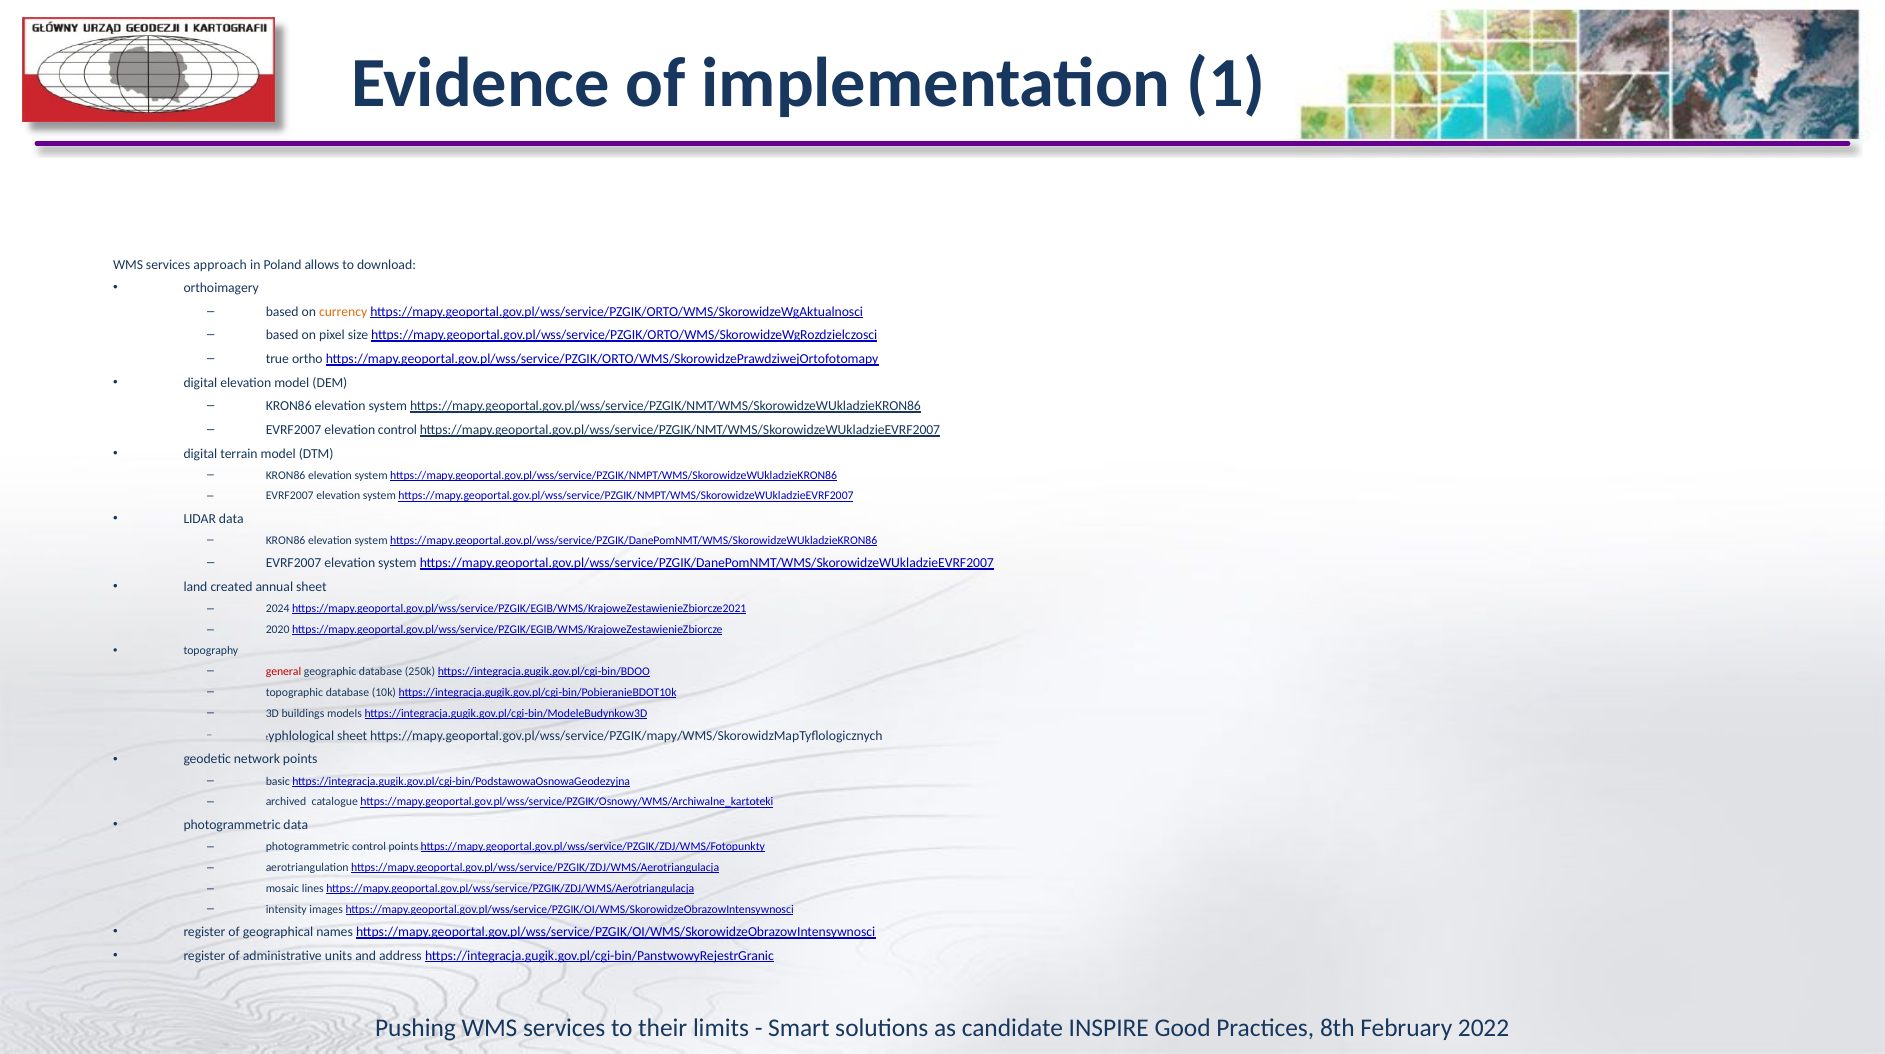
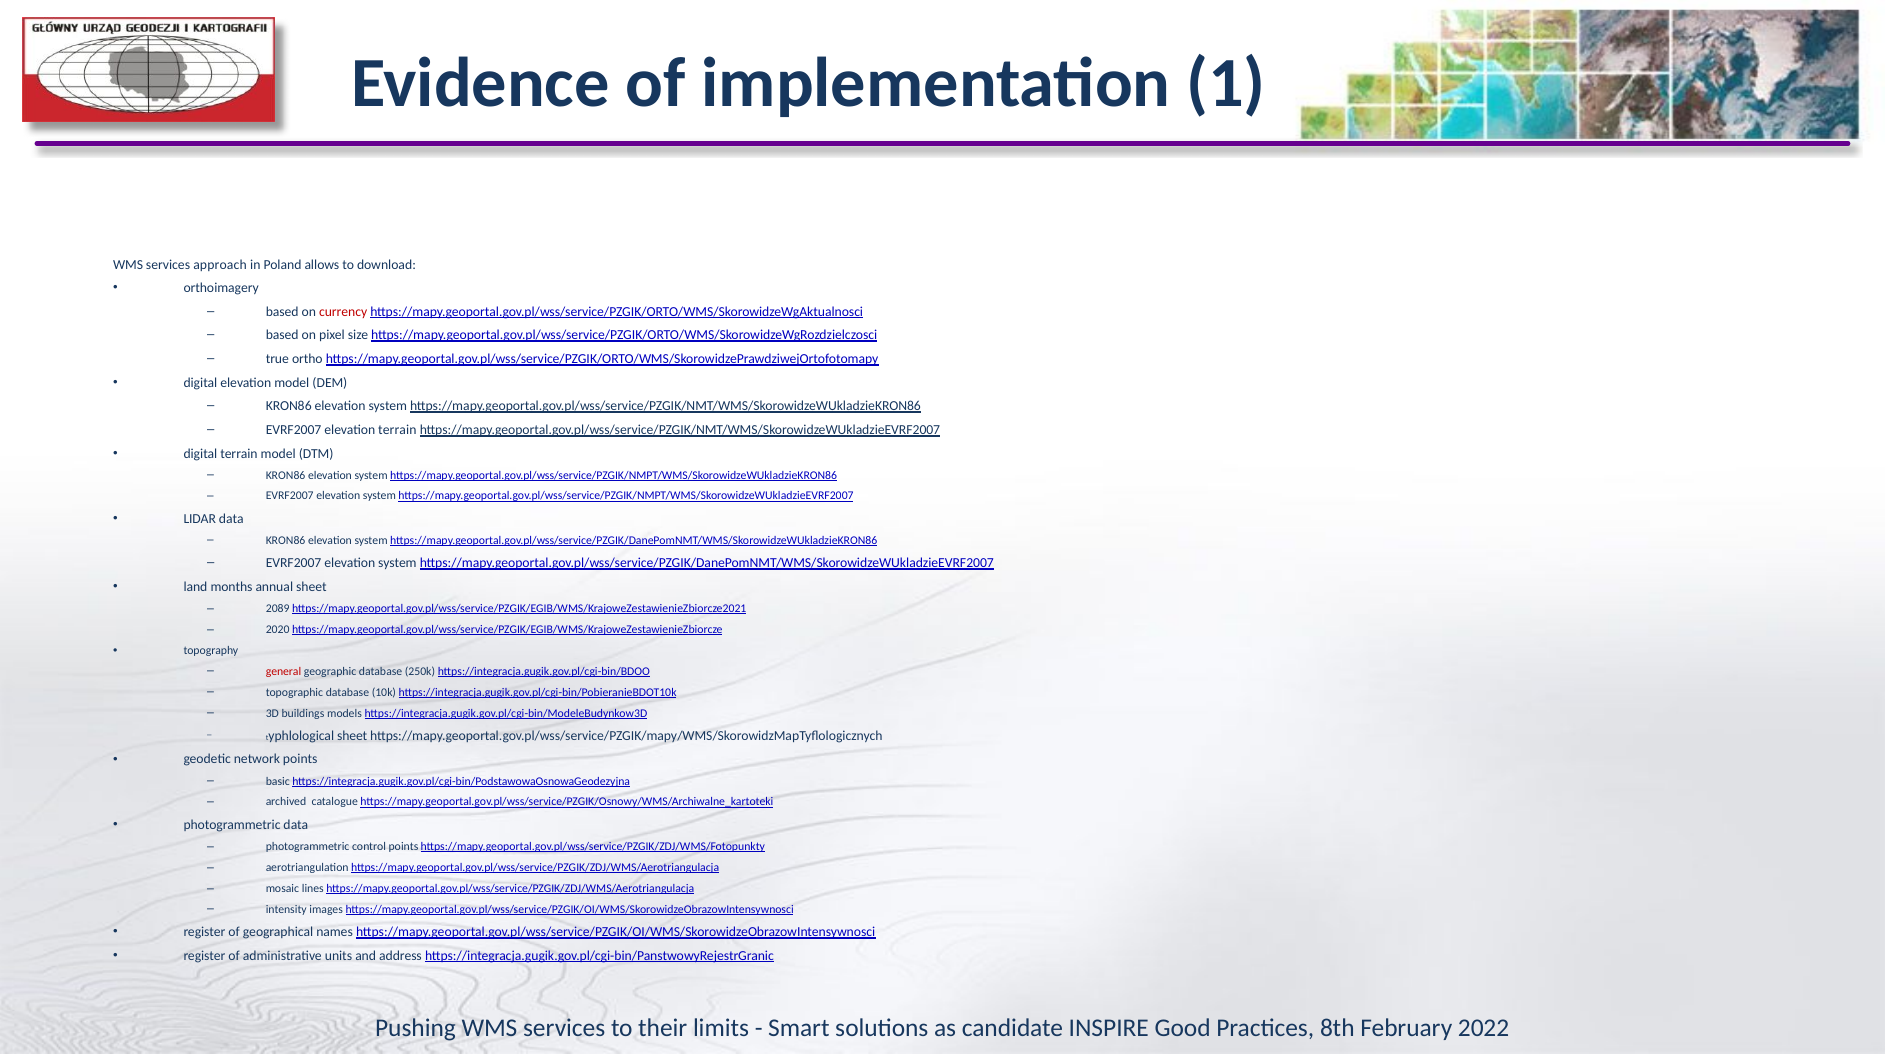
currency colour: orange -> red
elevation control: control -> terrain
created: created -> months
2024: 2024 -> 2089
